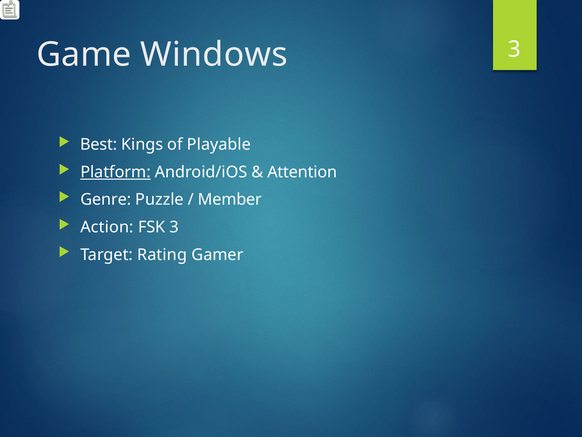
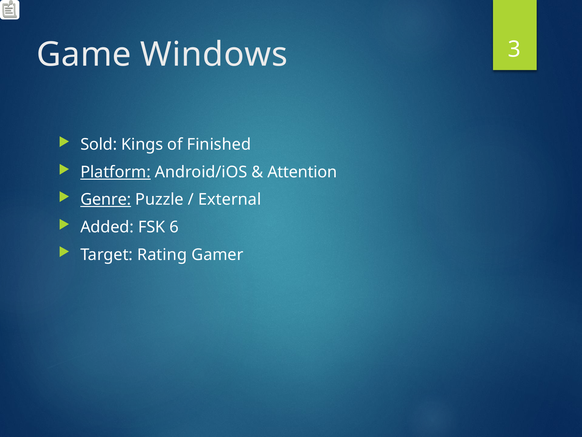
Best: Best -> Sold
Playable: Playable -> Finished
Genre underline: none -> present
Member: Member -> External
Action: Action -> Added
FSK 3: 3 -> 6
